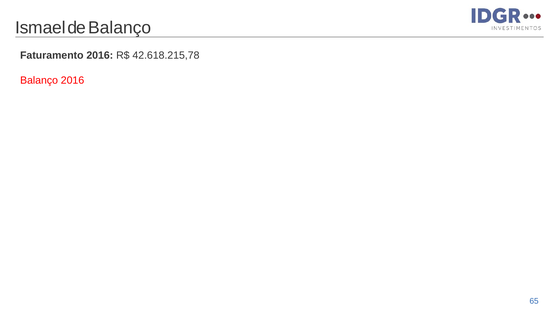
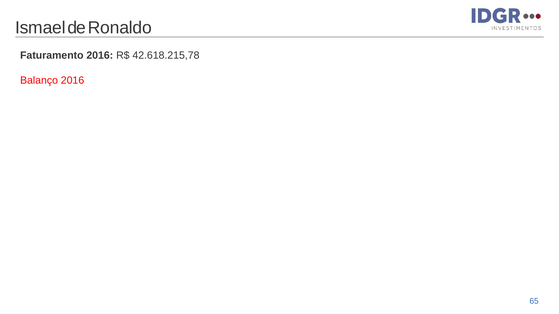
de Balanço: Balanço -> Ronaldo
